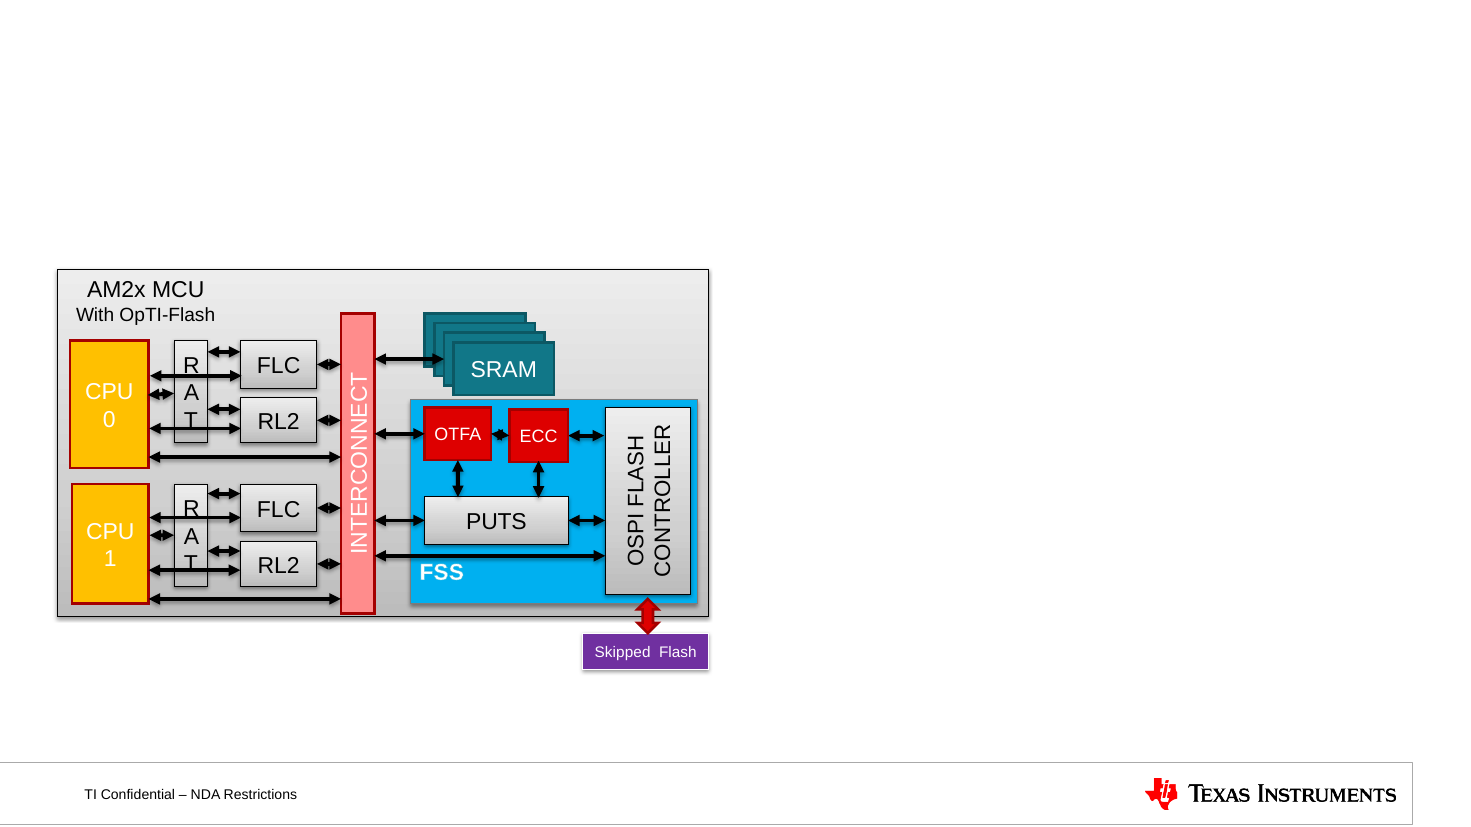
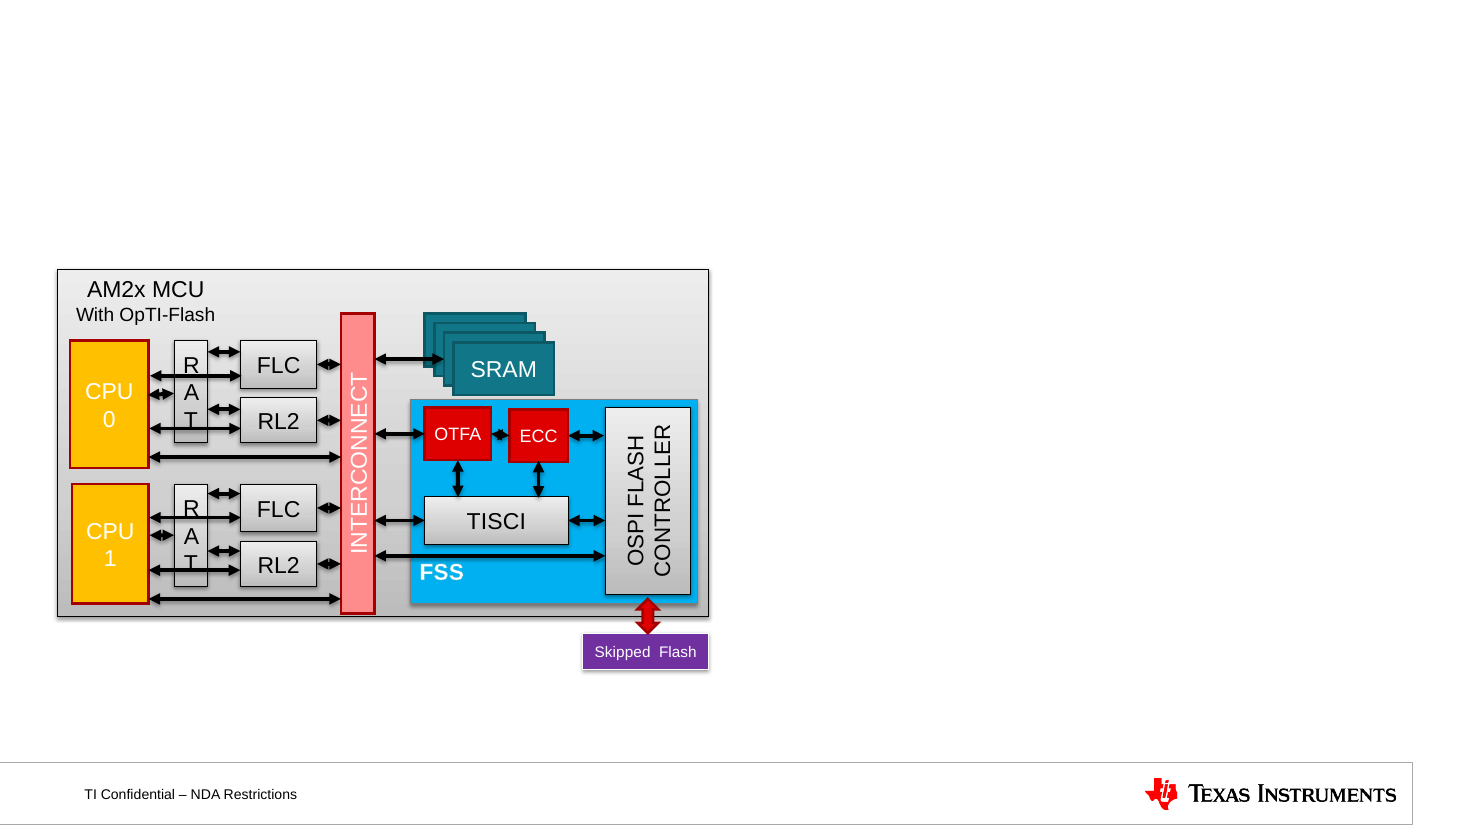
PUTS: PUTS -> TISCI
